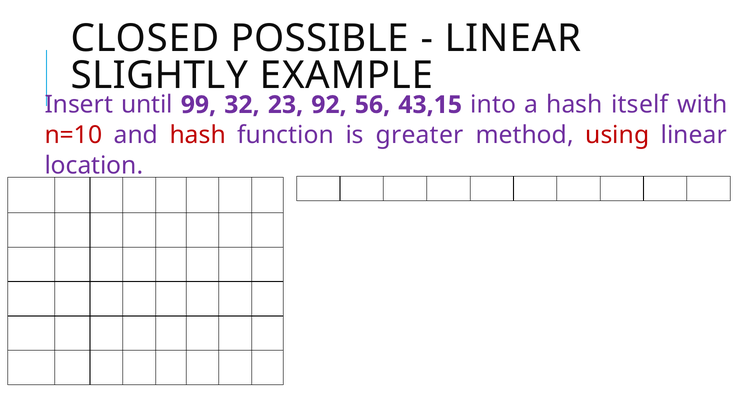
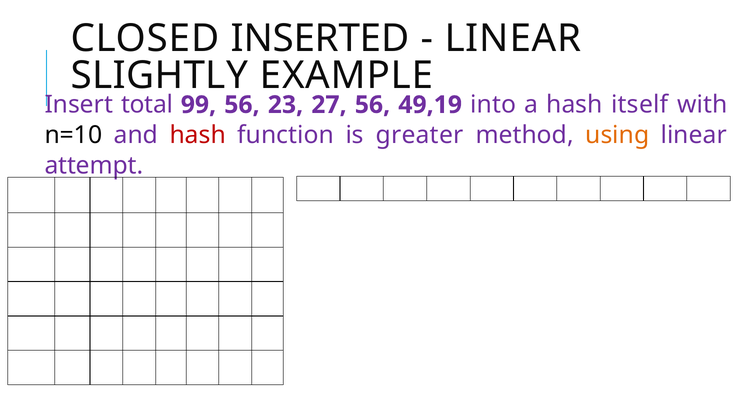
POSSIBLE: POSSIBLE -> INSERTED
until: until -> total
99 32: 32 -> 56
92: 92 -> 27
43,15: 43,15 -> 49,19
n=10 colour: red -> black
using colour: red -> orange
location: location -> attempt
